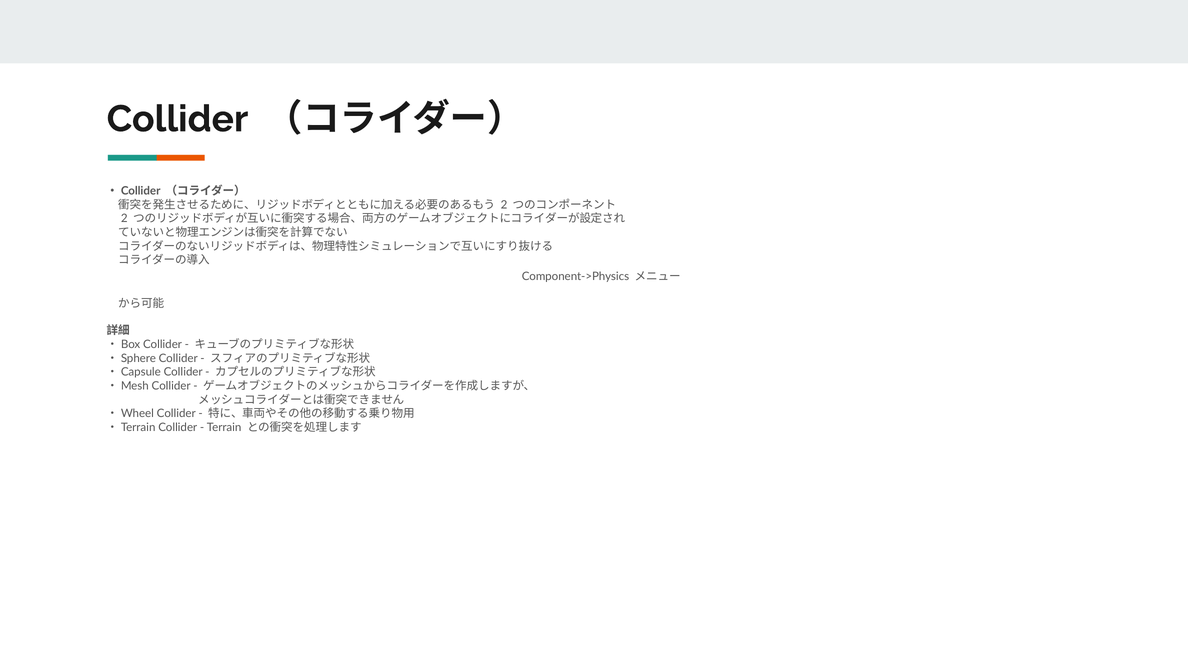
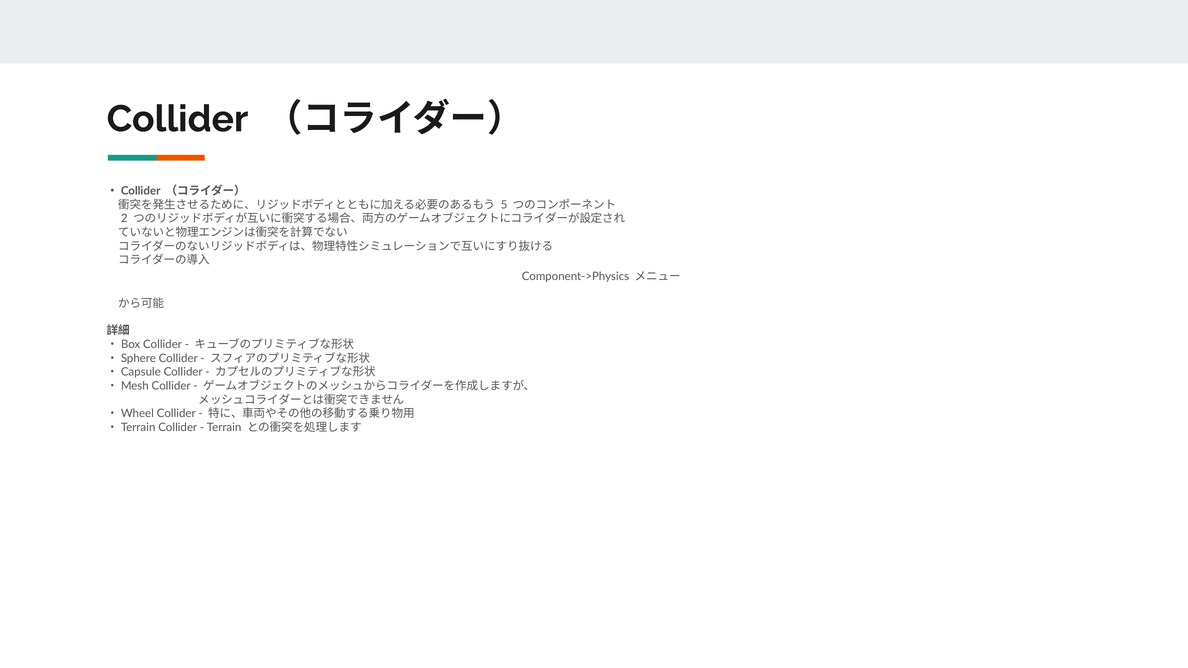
2 at (504, 205): 2 -> 5
